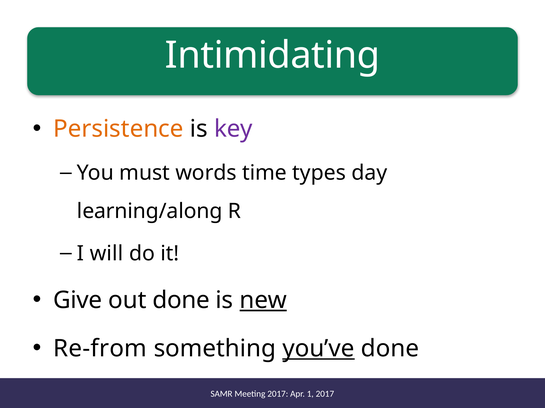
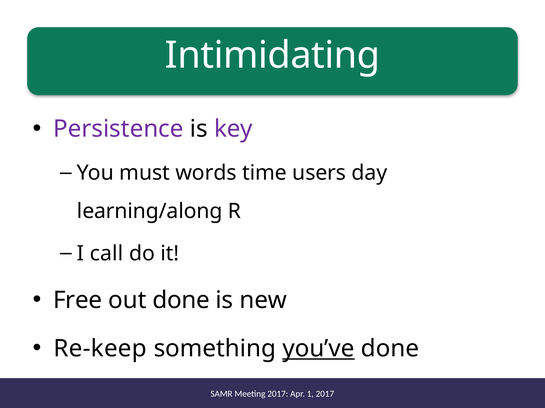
Persistence colour: orange -> purple
types: types -> users
will: will -> call
Give: Give -> Free
new underline: present -> none
Re-from: Re-from -> Re-keep
